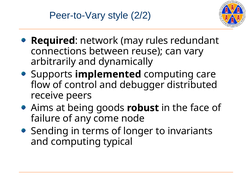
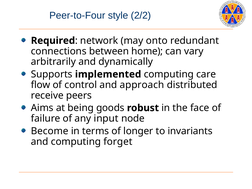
Peer-to-Vary: Peer-to-Vary -> Peer-to-Four
rules: rules -> onto
reuse: reuse -> home
debugger: debugger -> approach
come: come -> input
Sending: Sending -> Become
typical: typical -> forget
